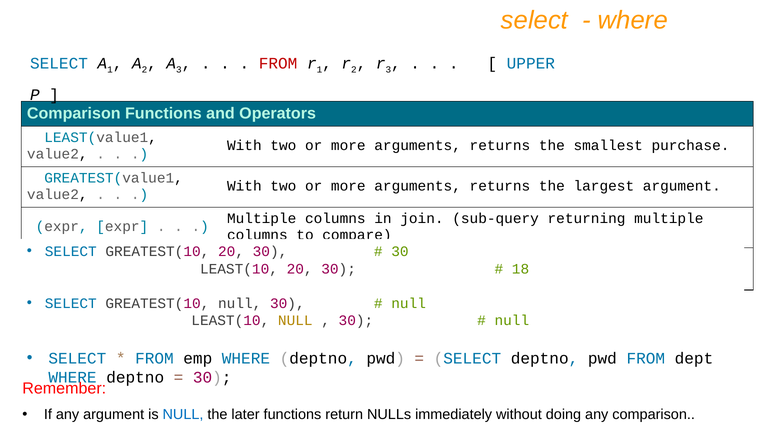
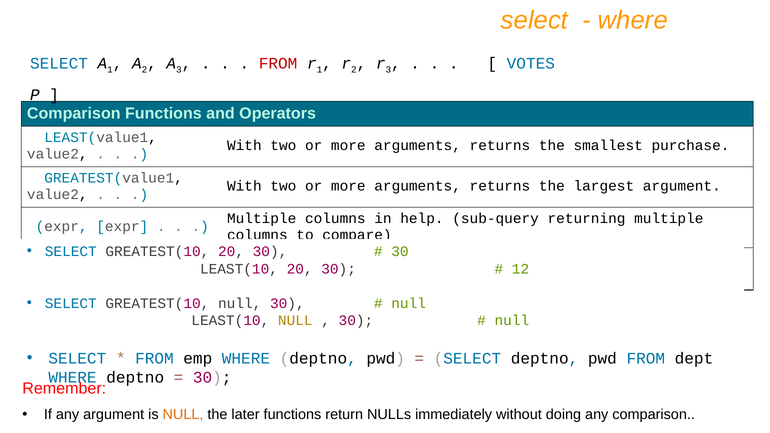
UPPER: UPPER -> VOTES
join: join -> help
18: 18 -> 12
NULL at (183, 415) colour: blue -> orange
